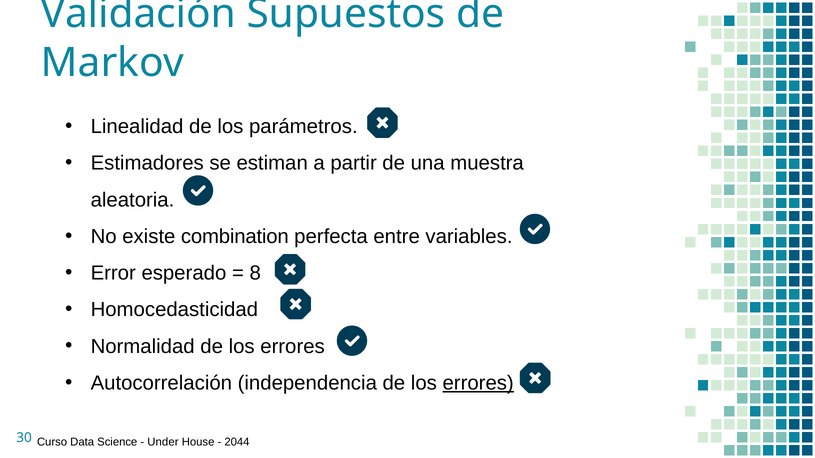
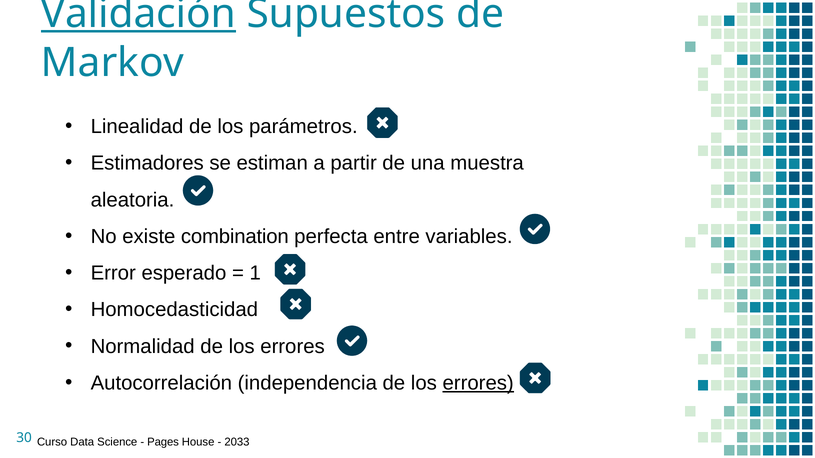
Validación underline: none -> present
8: 8 -> 1
Under: Under -> Pages
2044: 2044 -> 2033
